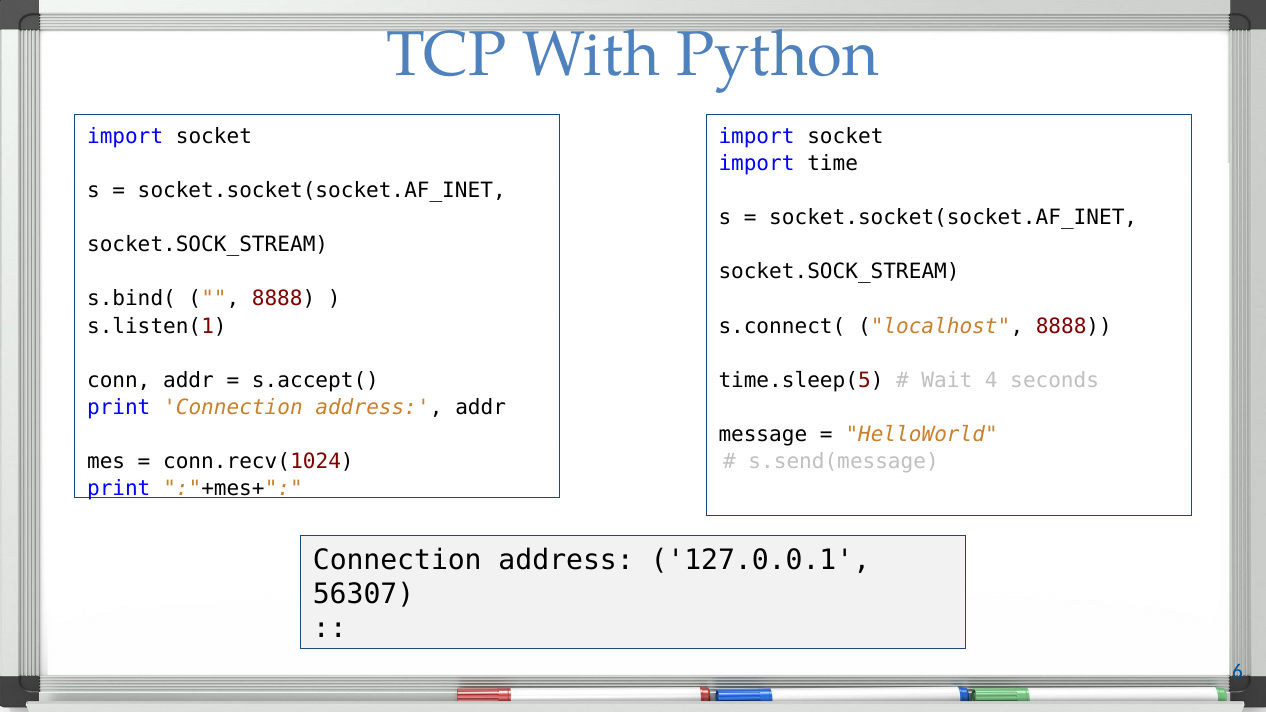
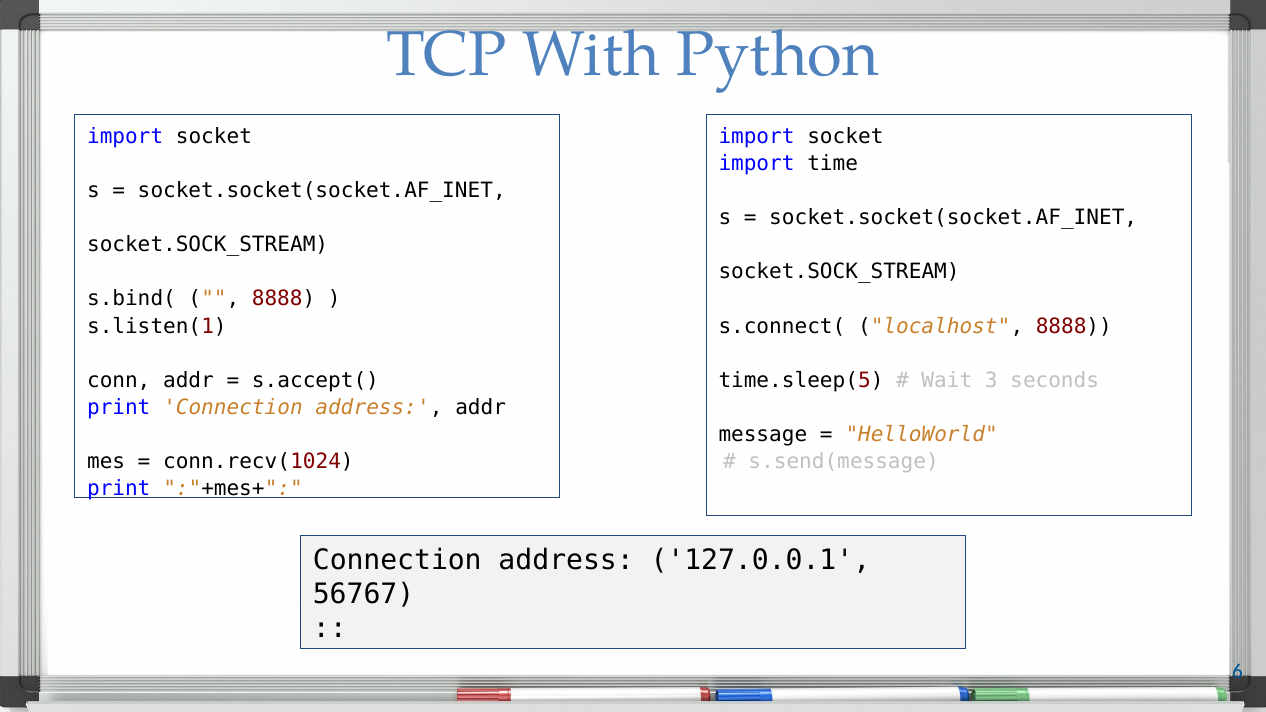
4: 4 -> 3
56307: 56307 -> 56767
